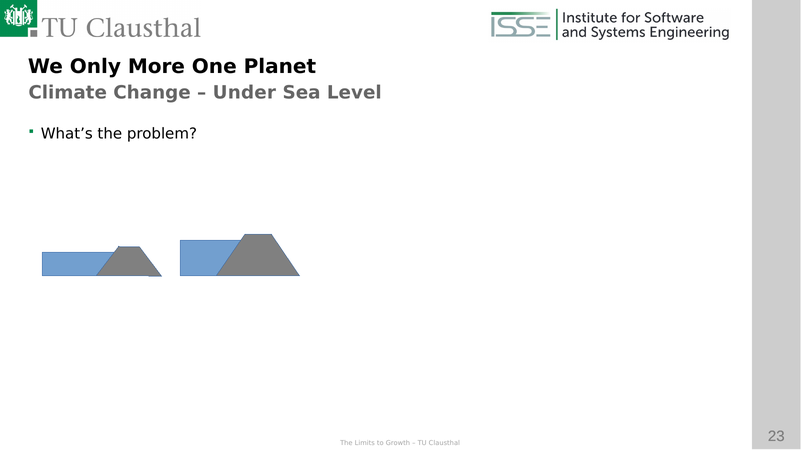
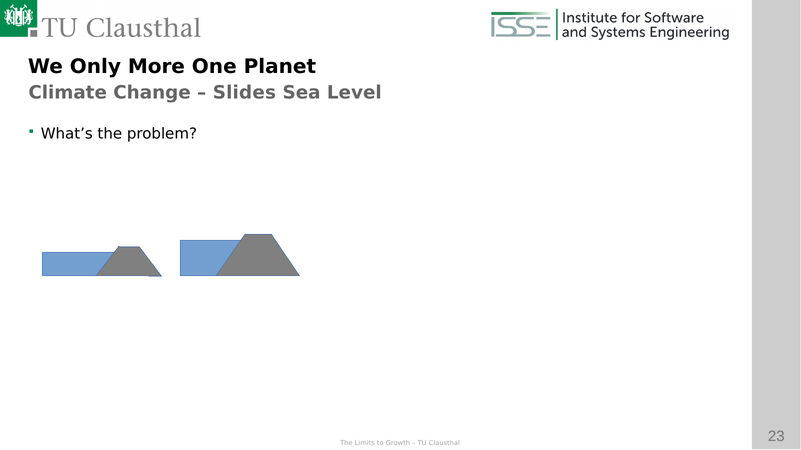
Under: Under -> Slides
